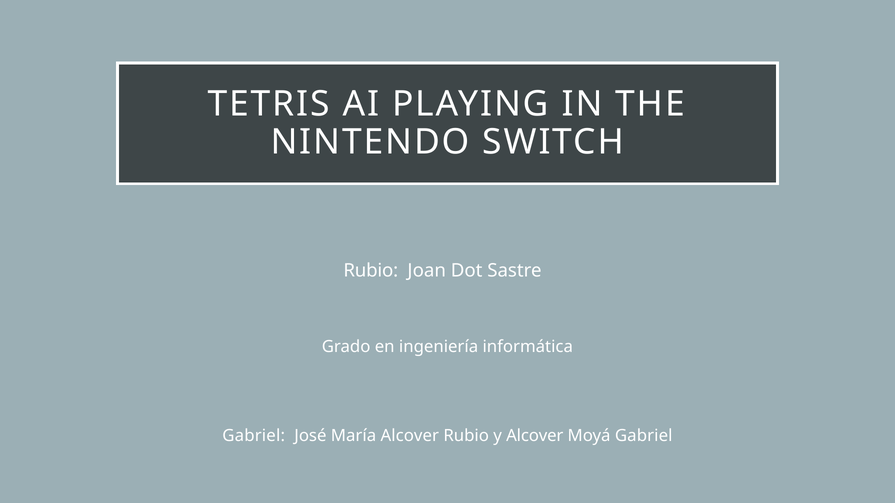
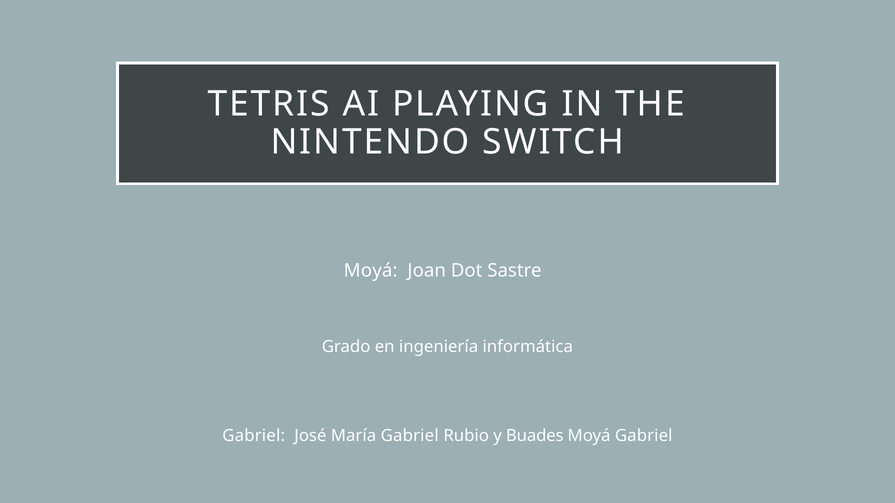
Rubio at (371, 271): Rubio -> Moyá
María Alcover: Alcover -> Gabriel
y Alcover: Alcover -> Buades
